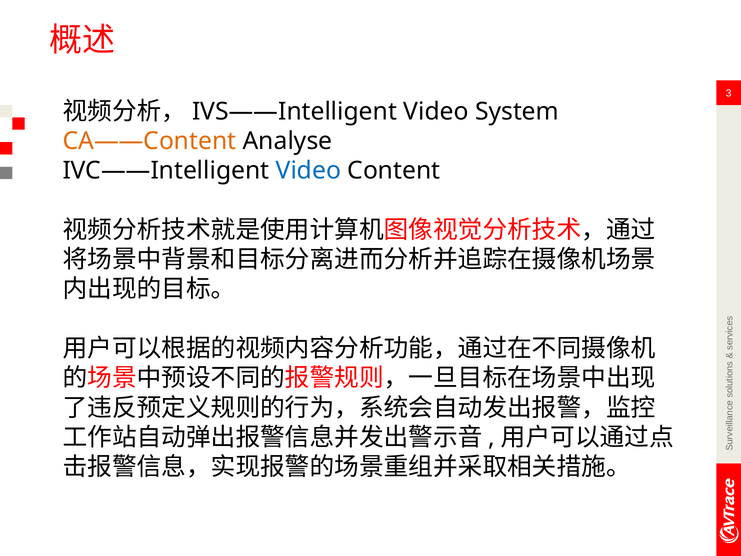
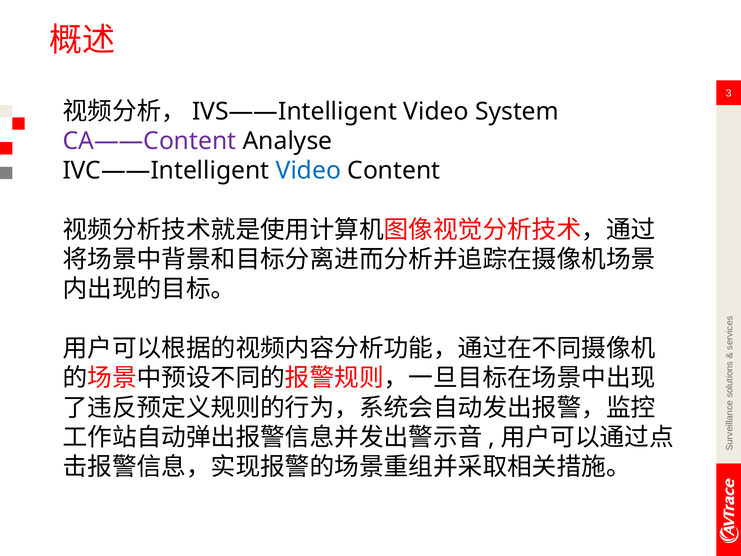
CA——Content colour: orange -> purple
